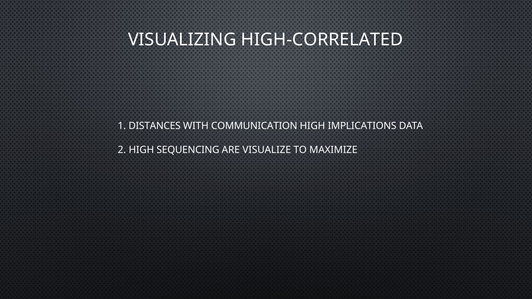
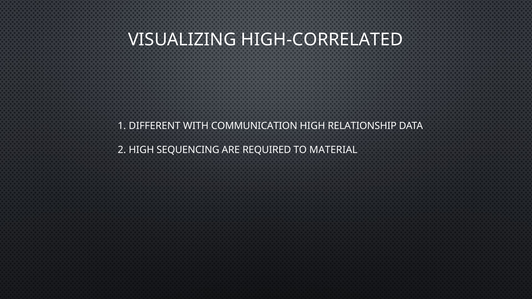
DISTANCES: DISTANCES -> DIFFERENT
IMPLICATIONS: IMPLICATIONS -> RELATIONSHIP
VISUALIZE: VISUALIZE -> REQUIRED
MAXIMIZE: MAXIMIZE -> MATERIAL
